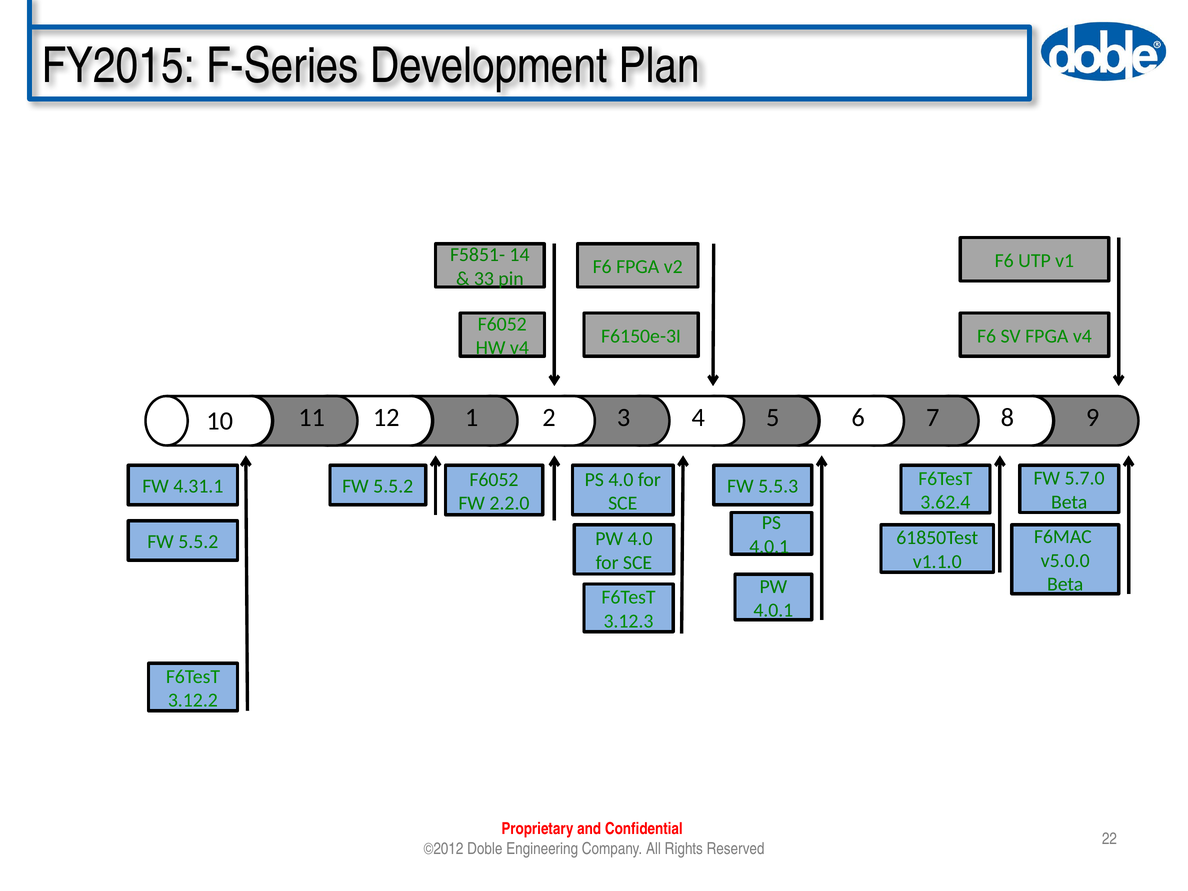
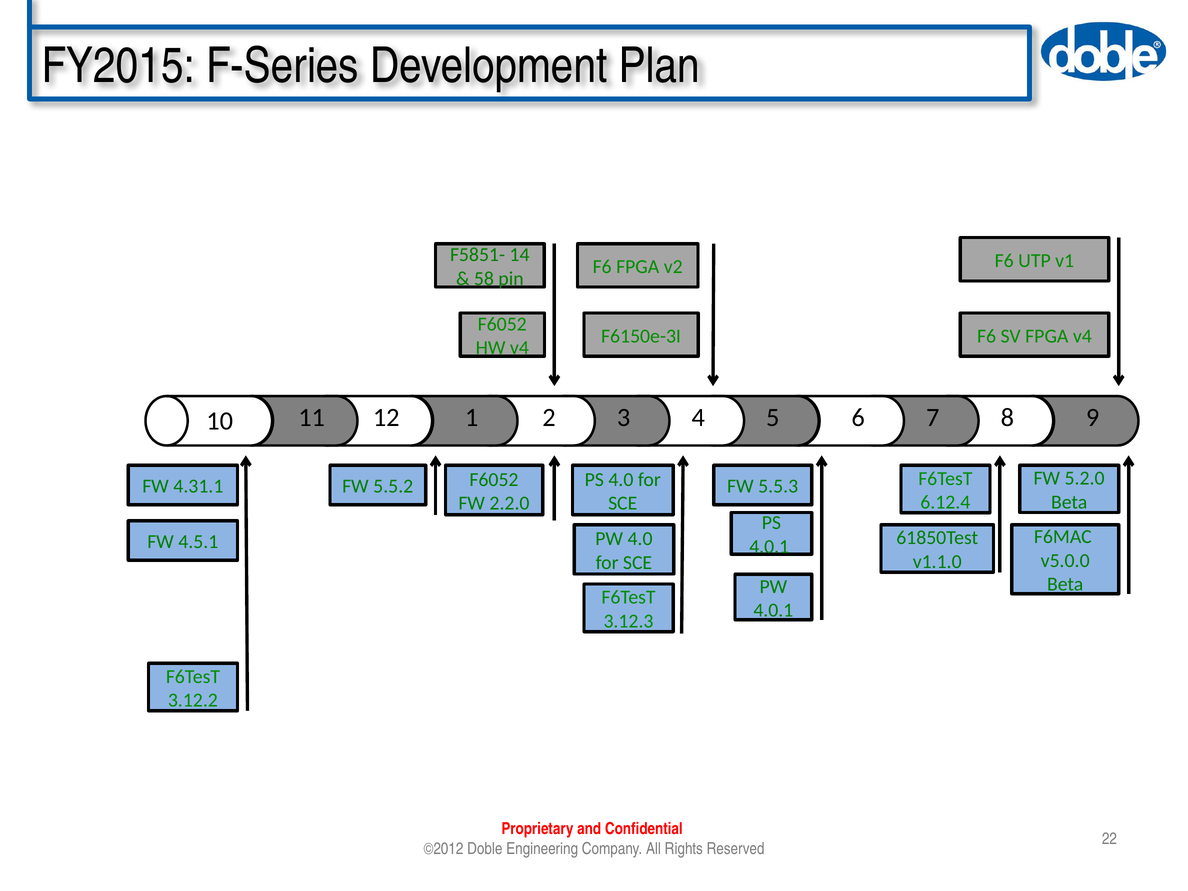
33: 33 -> 58
5.7.0: 5.7.0 -> 5.2.0
3.62.4: 3.62.4 -> 6.12.4
5.5.2 at (198, 542): 5.5.2 -> 4.5.1
